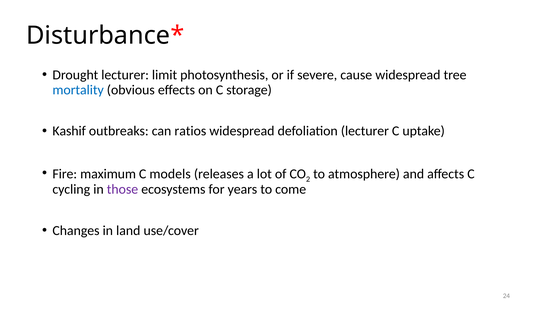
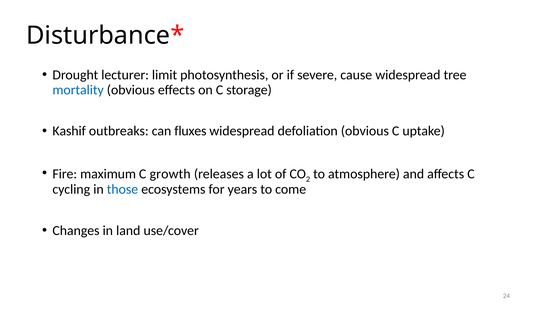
ratios: ratios -> fluxes
defoliation lecturer: lecturer -> obvious
models: models -> growth
those colour: purple -> blue
